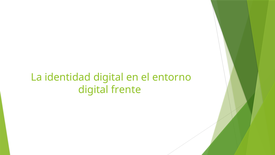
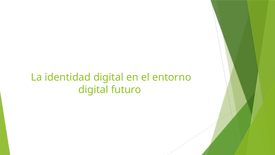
frente: frente -> futuro
